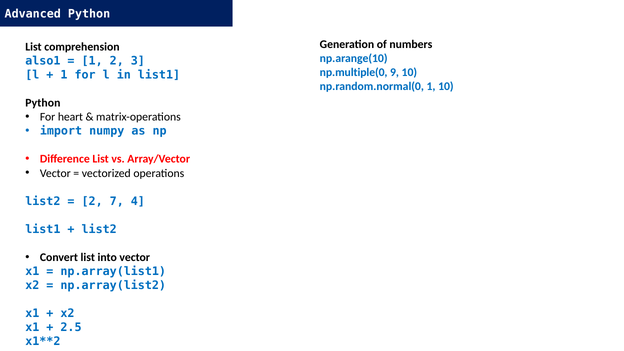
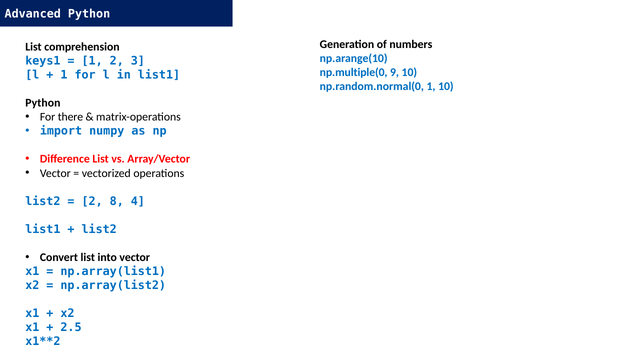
also1: also1 -> keys1
heart: heart -> there
7: 7 -> 8
